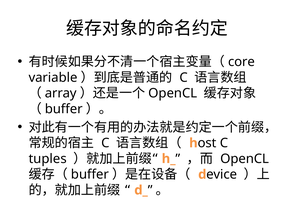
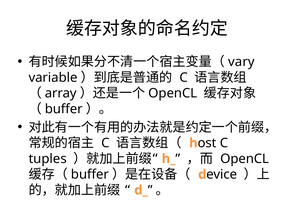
core: core -> vary
